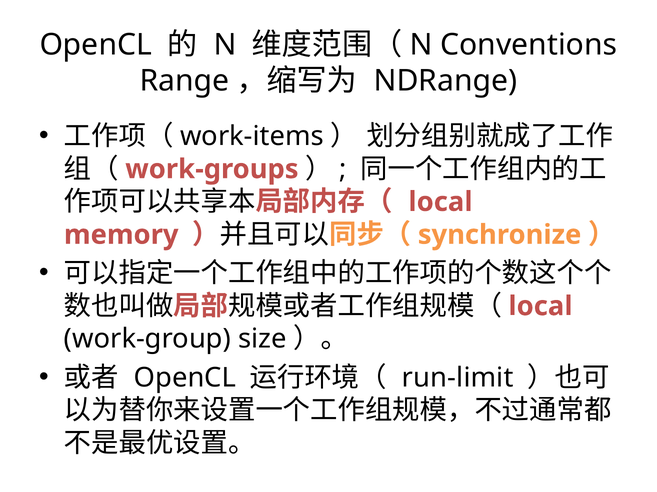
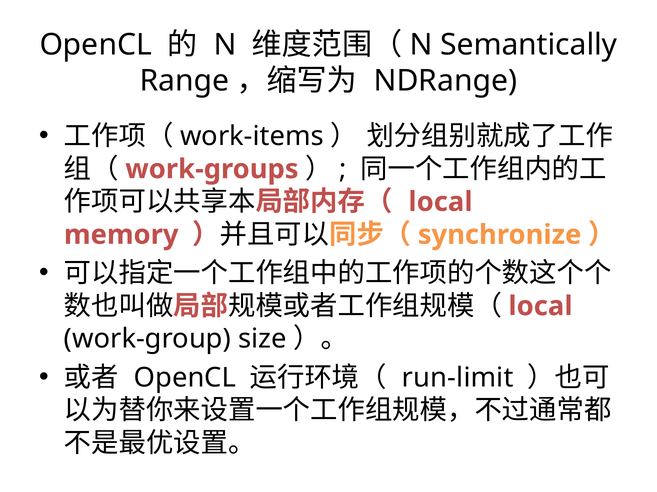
Conventions: Conventions -> Semantically
